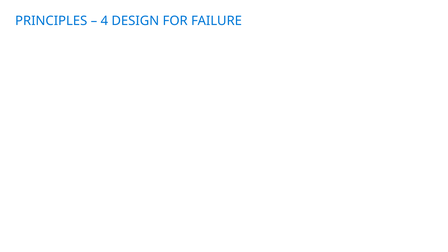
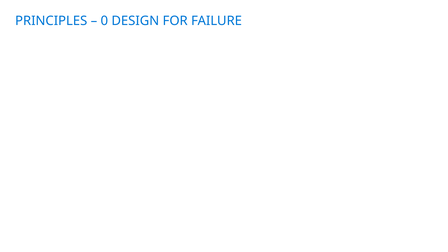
4: 4 -> 0
